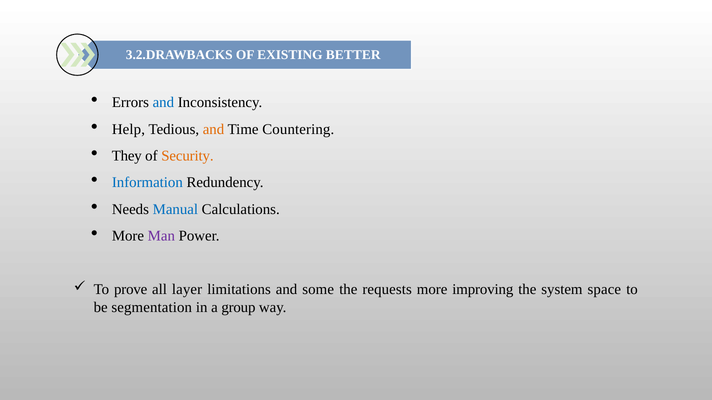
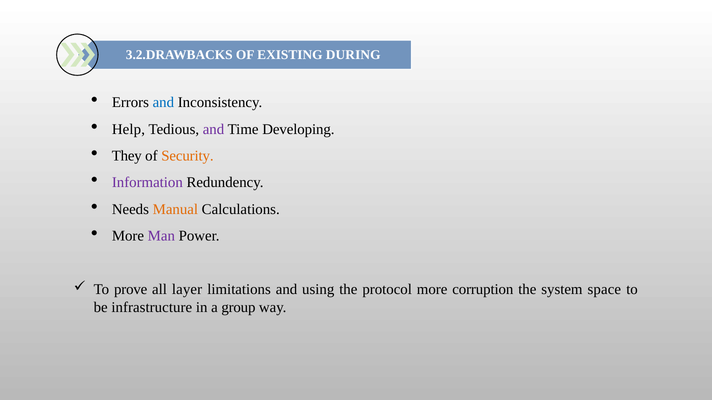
BETTER: BETTER -> DURING
and at (213, 129) colour: orange -> purple
Countering: Countering -> Developing
Information colour: blue -> purple
Manual colour: blue -> orange
some: some -> using
requests: requests -> protocol
improving: improving -> corruption
segmentation: segmentation -> infrastructure
